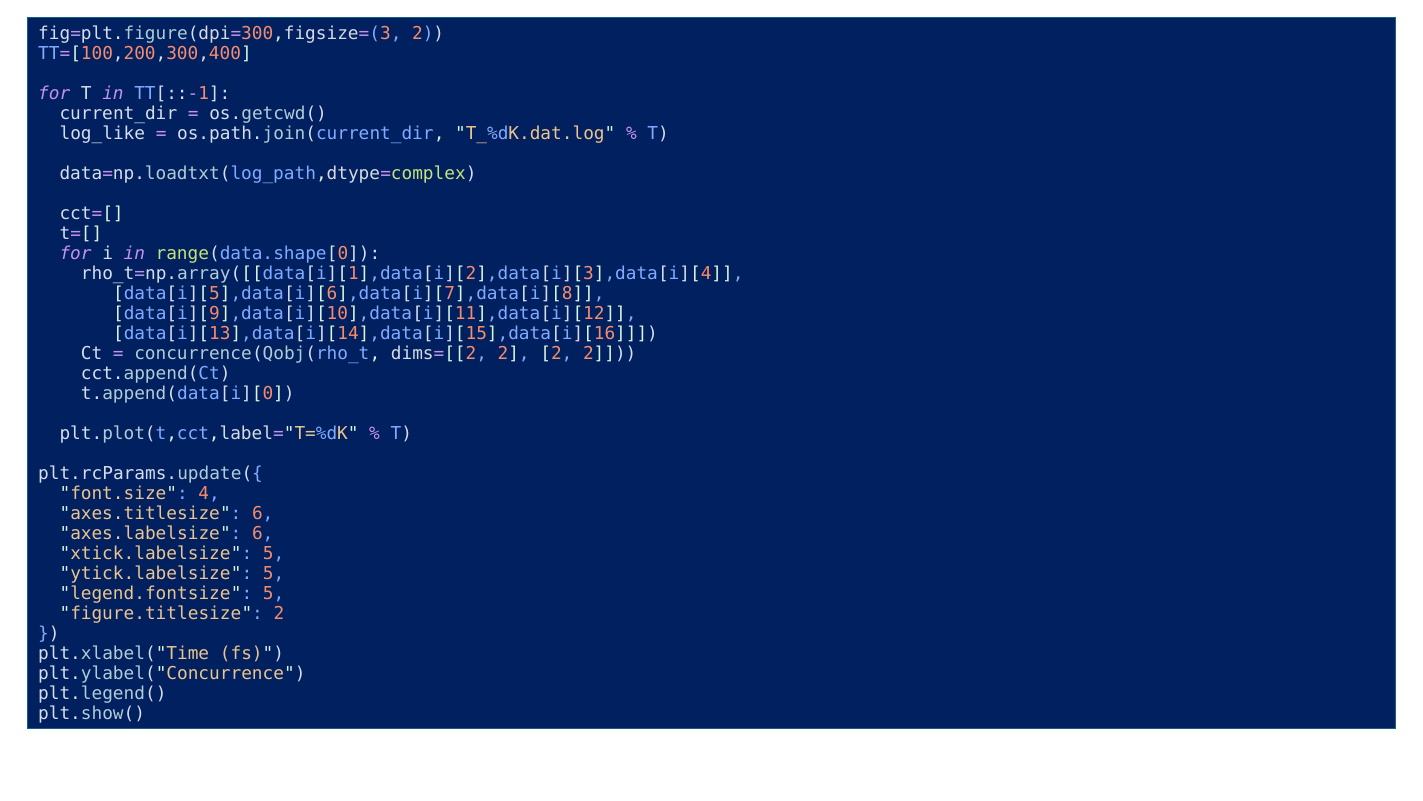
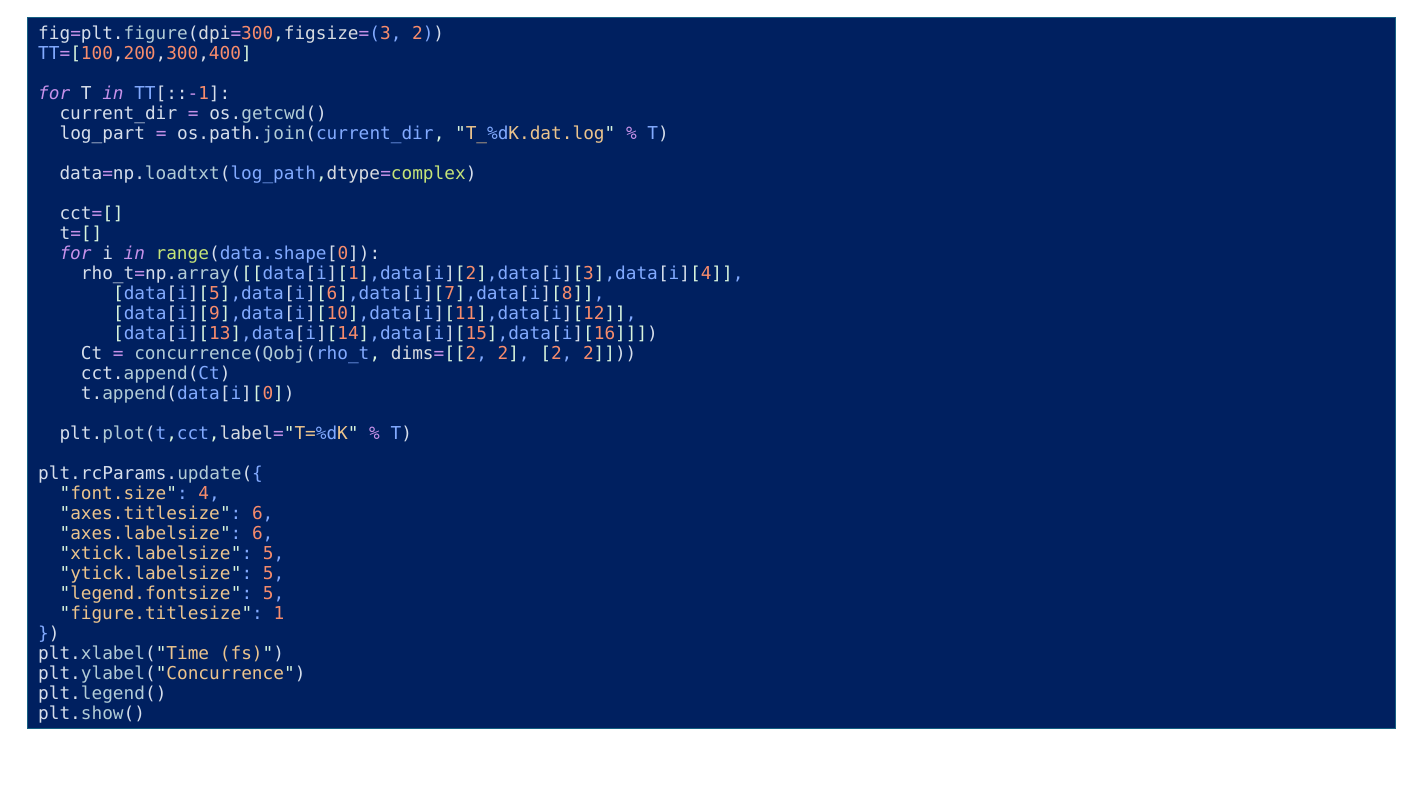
log_like: log_like -> log_part
figure.titlesize 2: 2 -> 1
